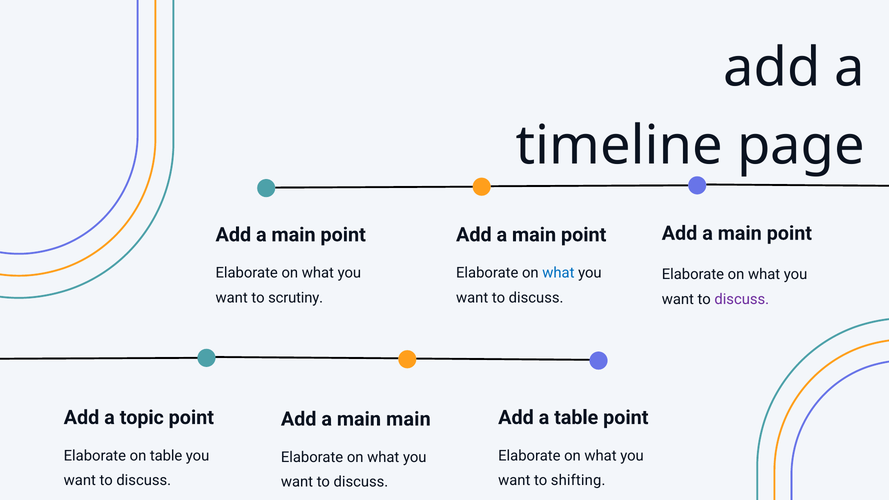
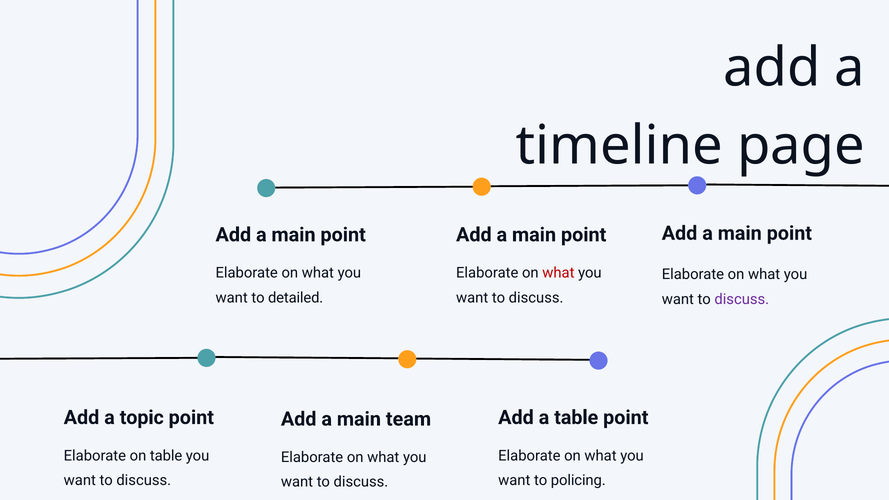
what at (558, 273) colour: blue -> red
scrutiny: scrutiny -> detailed
main main: main -> team
shifting: shifting -> policing
